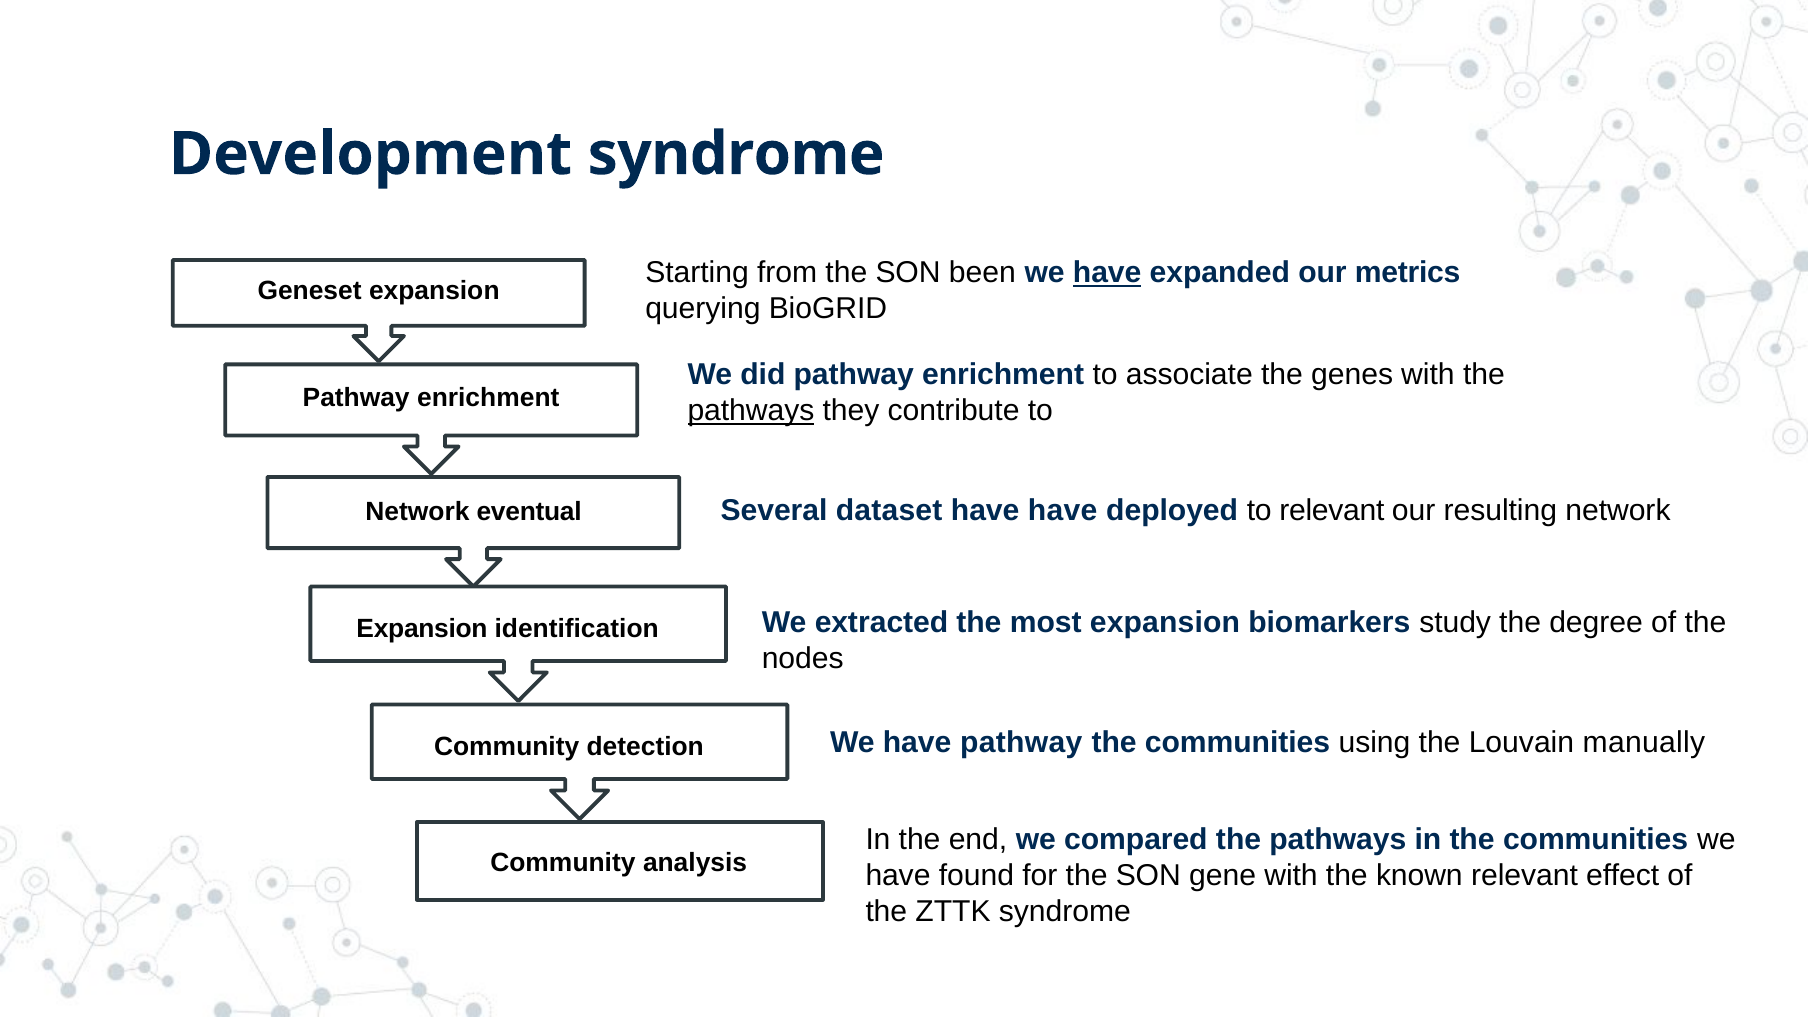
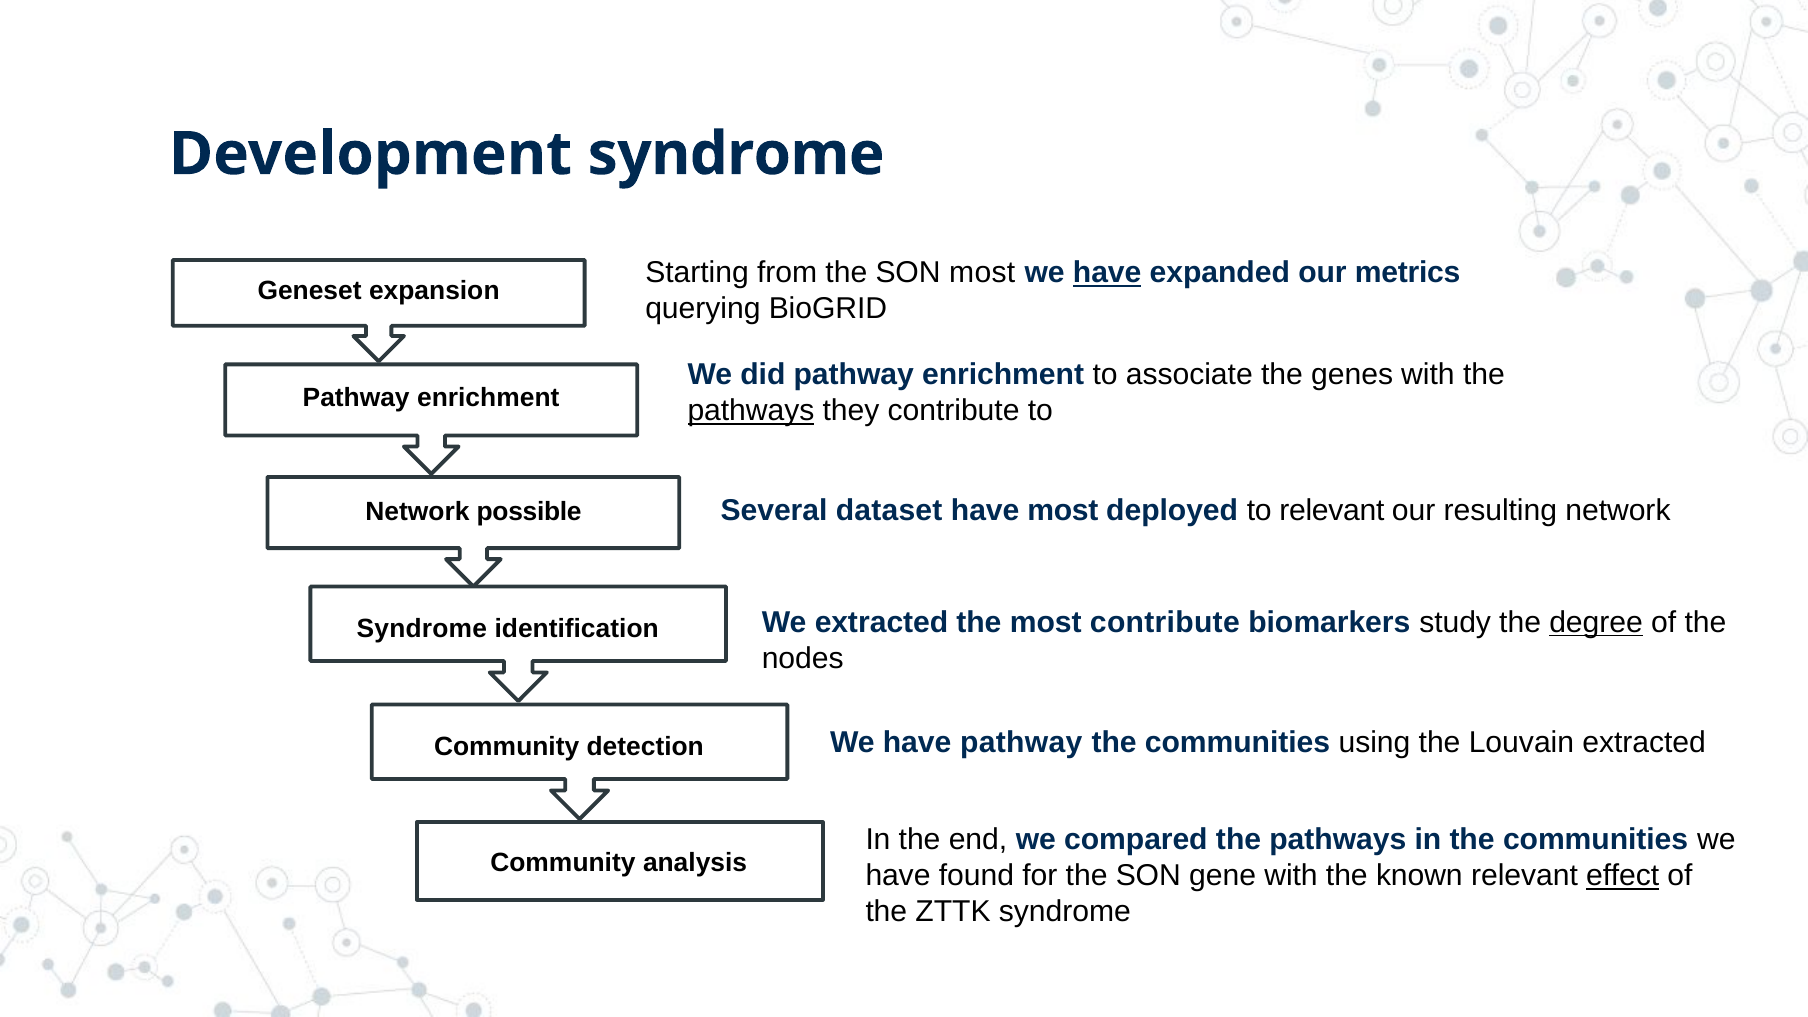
SON been: been -> most
have have: have -> most
eventual: eventual -> possible
most expansion: expansion -> contribute
degree underline: none -> present
Expansion at (422, 629): Expansion -> Syndrome
Louvain manually: manually -> extracted
effect underline: none -> present
